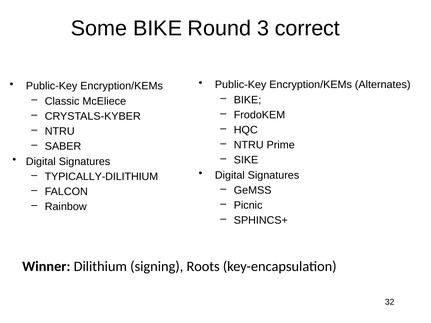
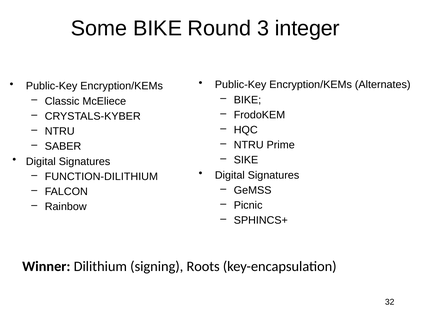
correct: correct -> integer
TYPICALLY-DILITHIUM: TYPICALLY-DILITHIUM -> FUNCTION-DILITHIUM
